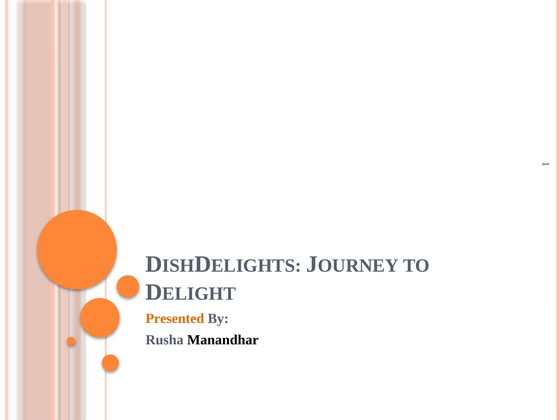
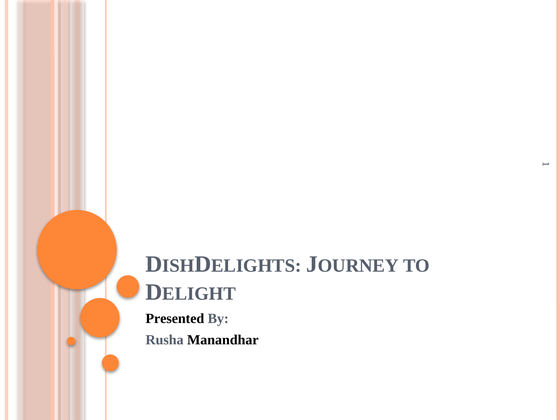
Presented colour: orange -> black
